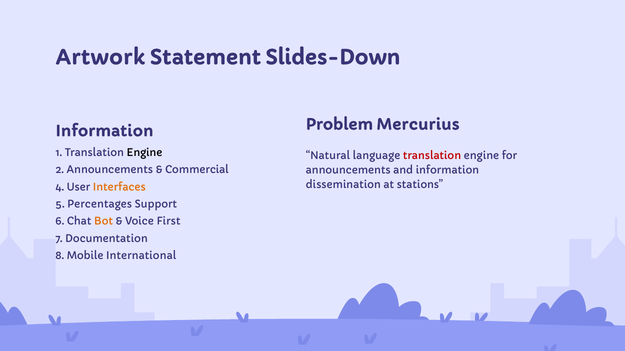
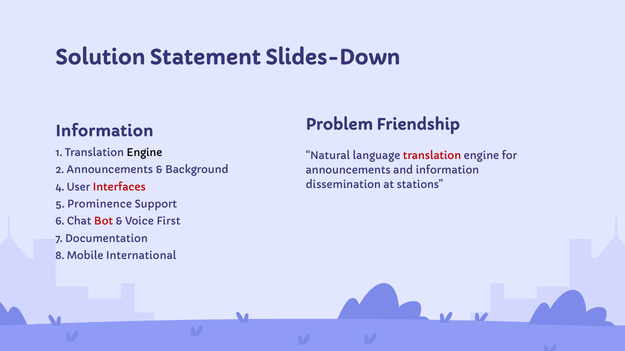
Artwork: Artwork -> Solution
Mercurius: Mercurius -> Friendship
Commercial: Commercial -> Background
Interfaces colour: orange -> red
Percentages: Percentages -> Prominence
Bot colour: orange -> red
